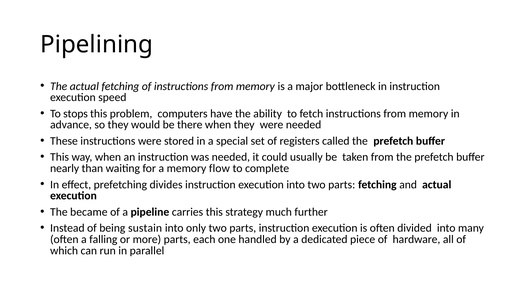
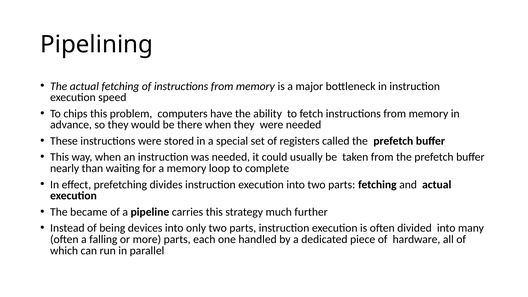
stops: stops -> chips
flow: flow -> loop
sustain: sustain -> devices
